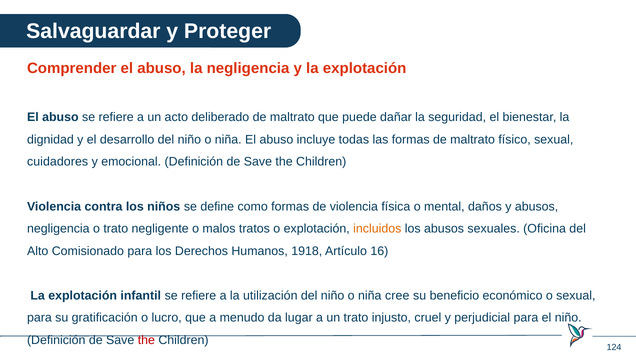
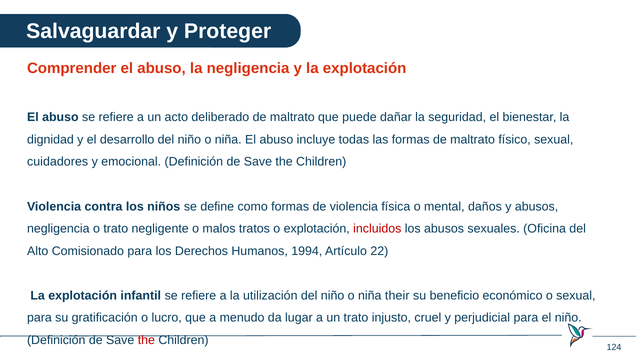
incluidos colour: orange -> red
1918: 1918 -> 1994
16: 16 -> 22
cree: cree -> their
